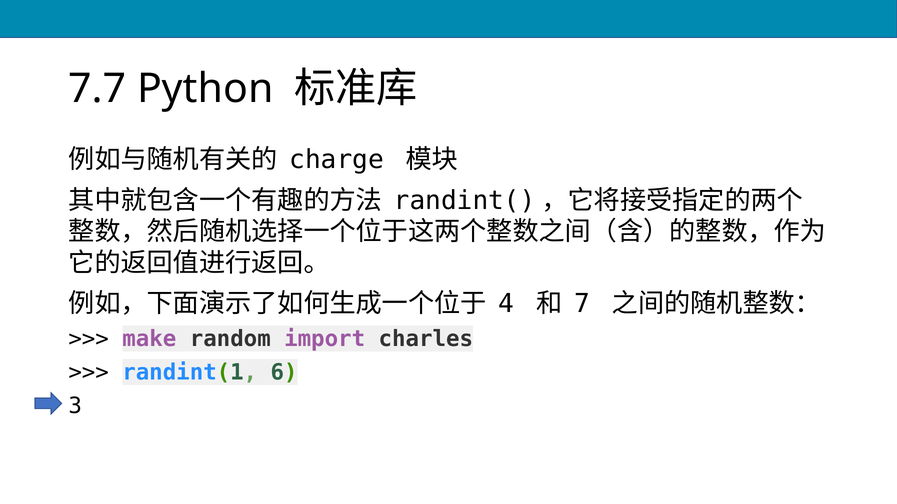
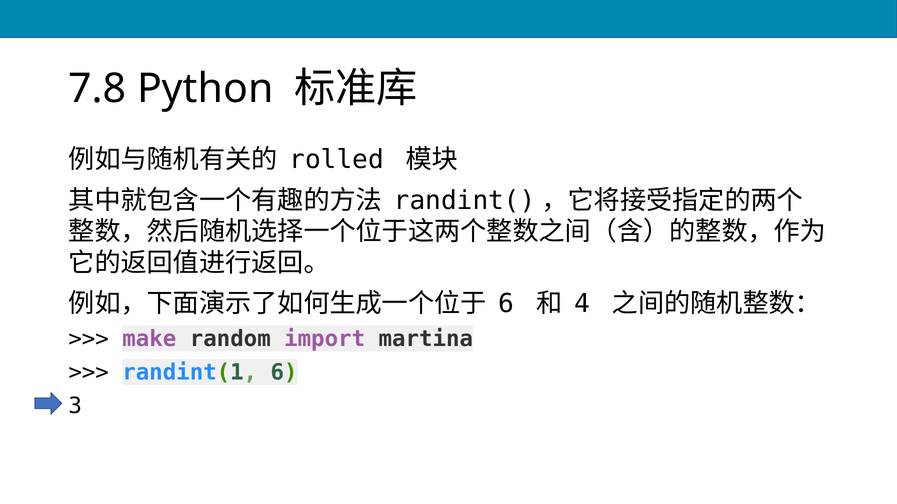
7.7: 7.7 -> 7.8
charge: charge -> rolled
4 at (506, 304): 4 -> 6
7: 7 -> 4
charles: charles -> martina
